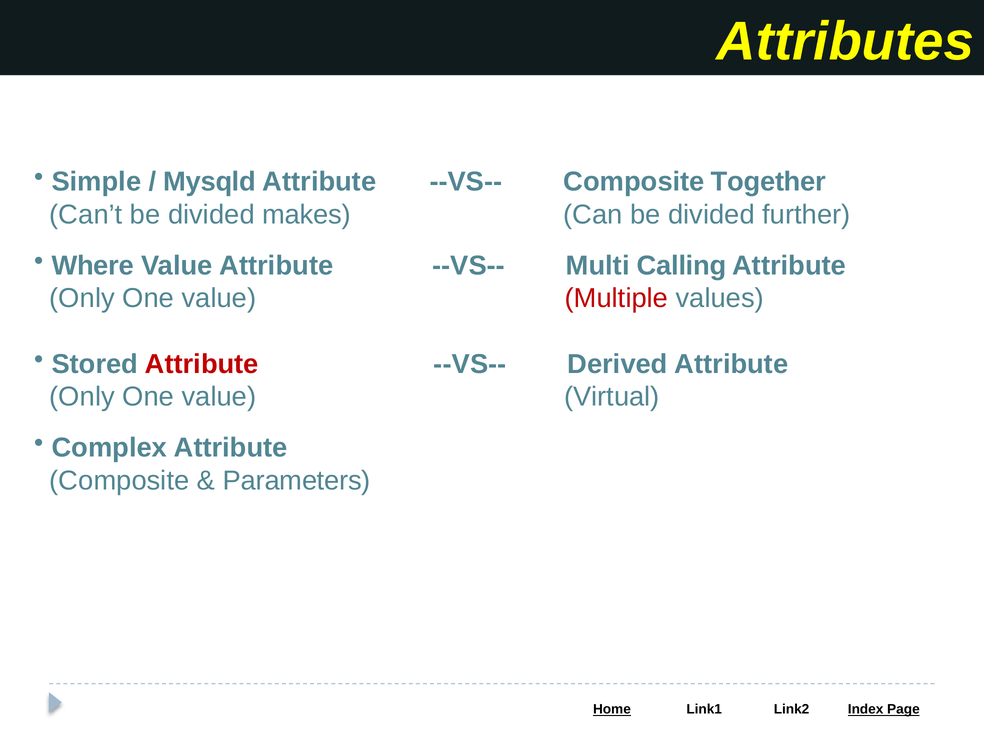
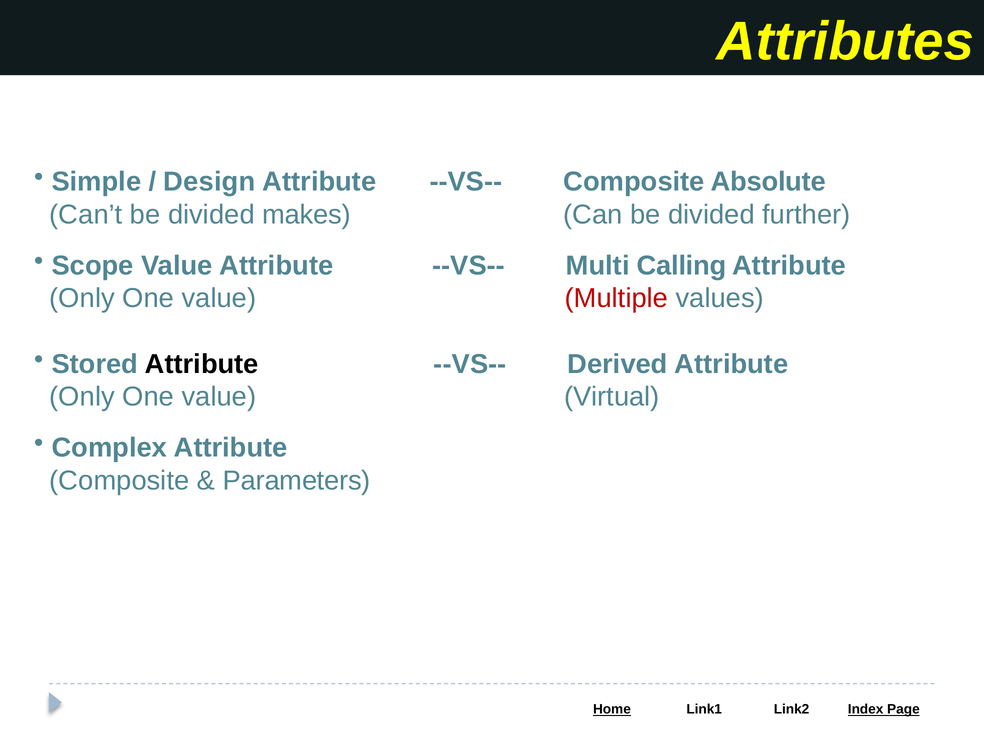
Mysqld: Mysqld -> Design
Together: Together -> Absolute
Where: Where -> Scope
Attribute at (202, 364) colour: red -> black
